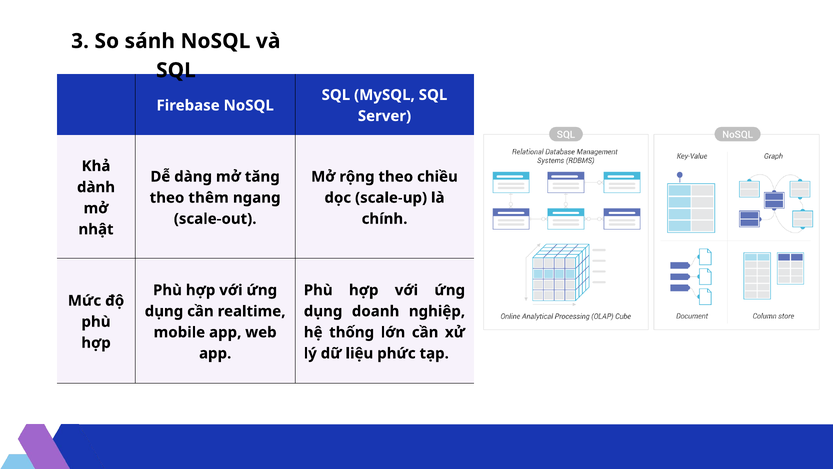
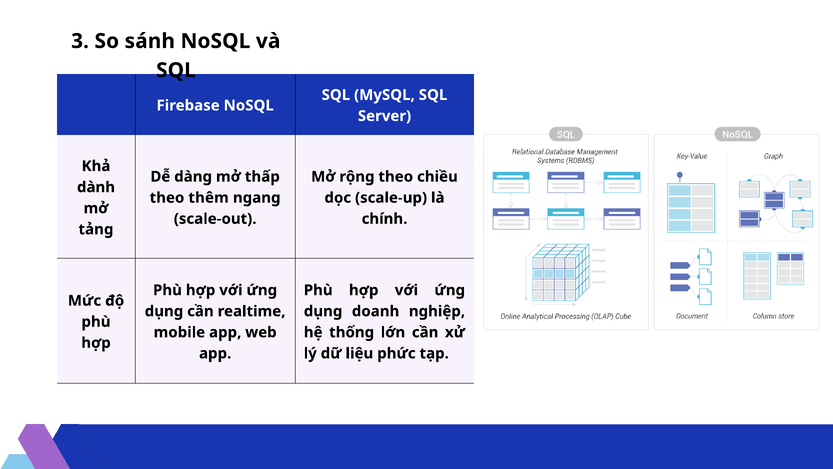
tăng: tăng -> thấp
nhật: nhật -> tảng
